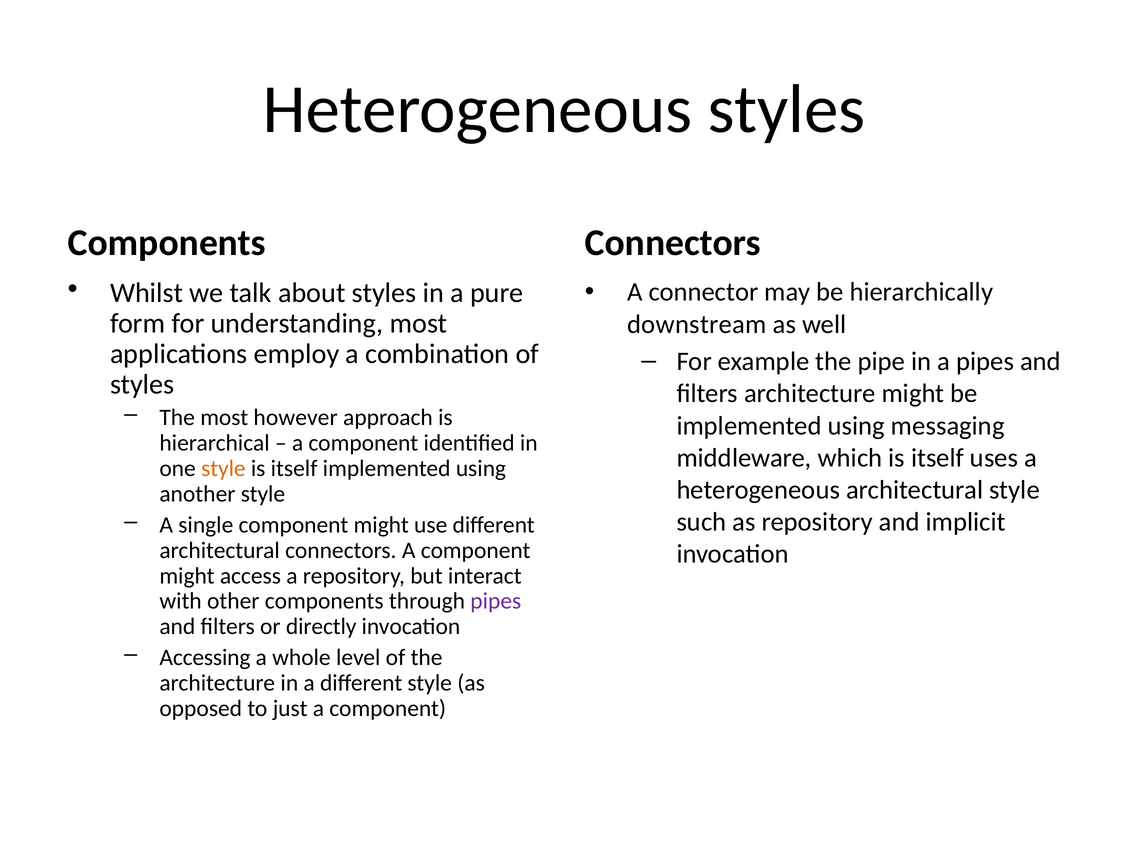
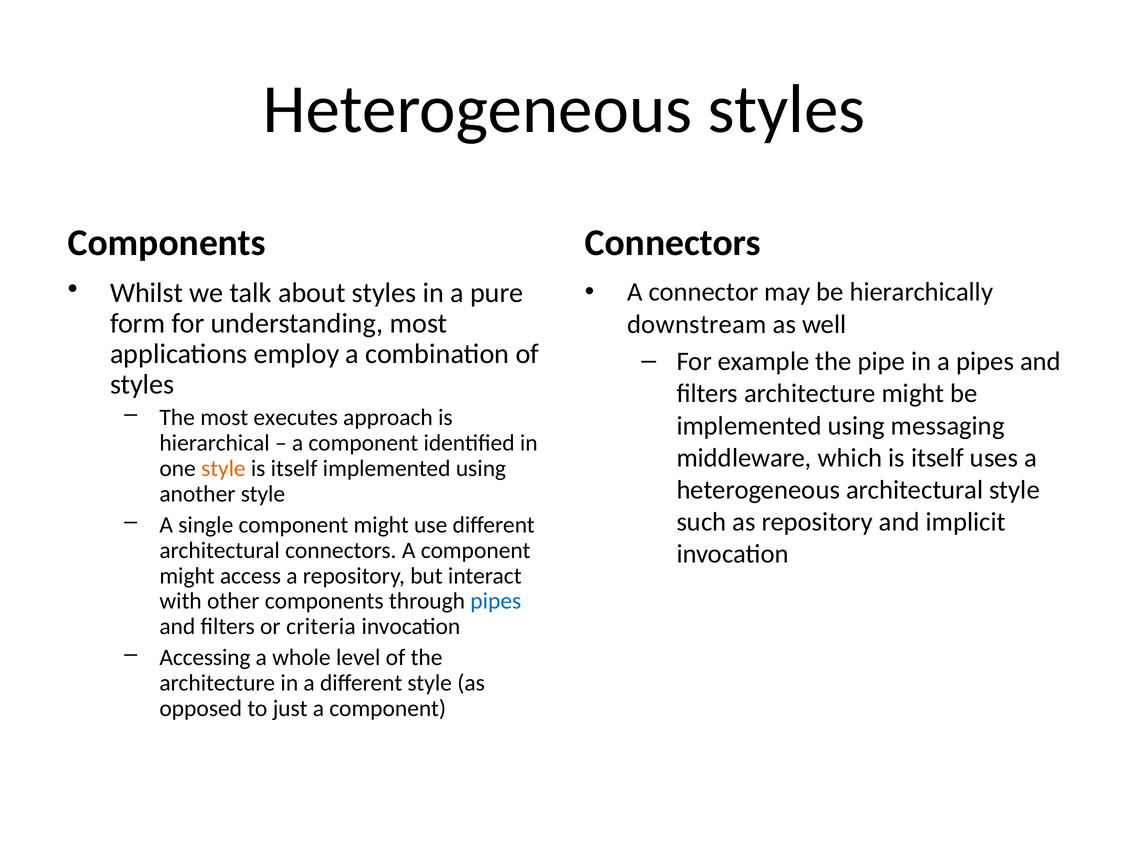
however: however -> executes
pipes at (496, 601) colour: purple -> blue
directly: directly -> criteria
